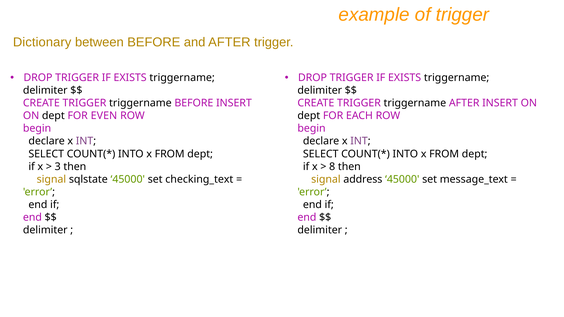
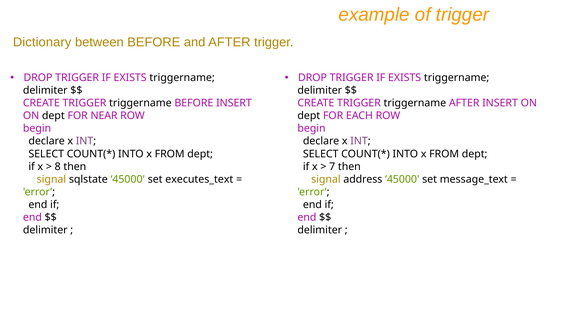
EVEN: EVEN -> NEAR
3: 3 -> 8
8: 8 -> 7
checking_text: checking_text -> executes_text
